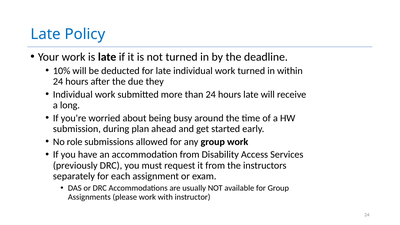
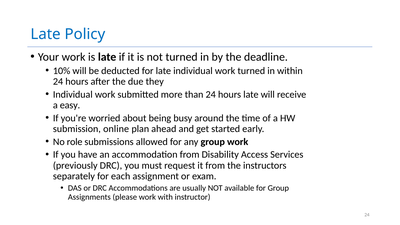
long: long -> easy
during: during -> online
